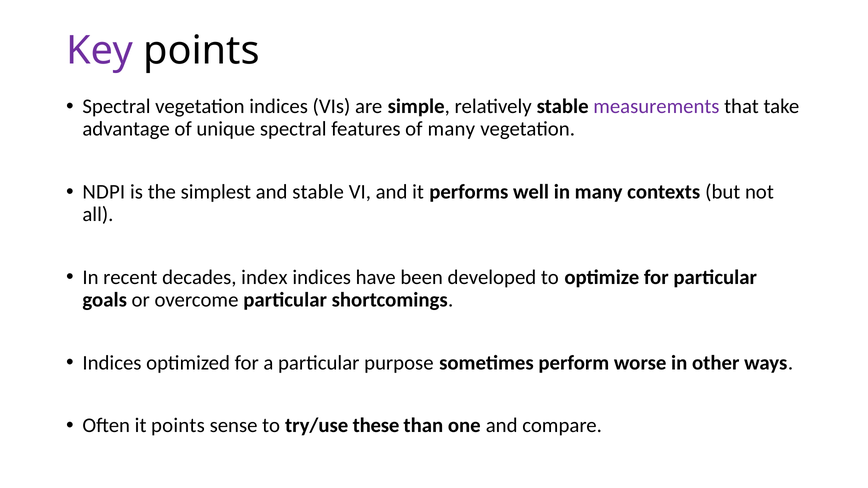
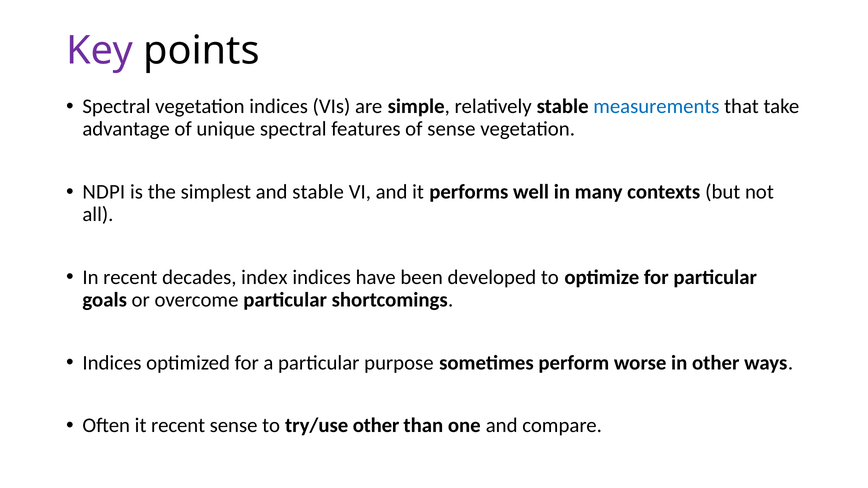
measurements colour: purple -> blue
of many: many -> sense
it points: points -> recent
try/use these: these -> other
